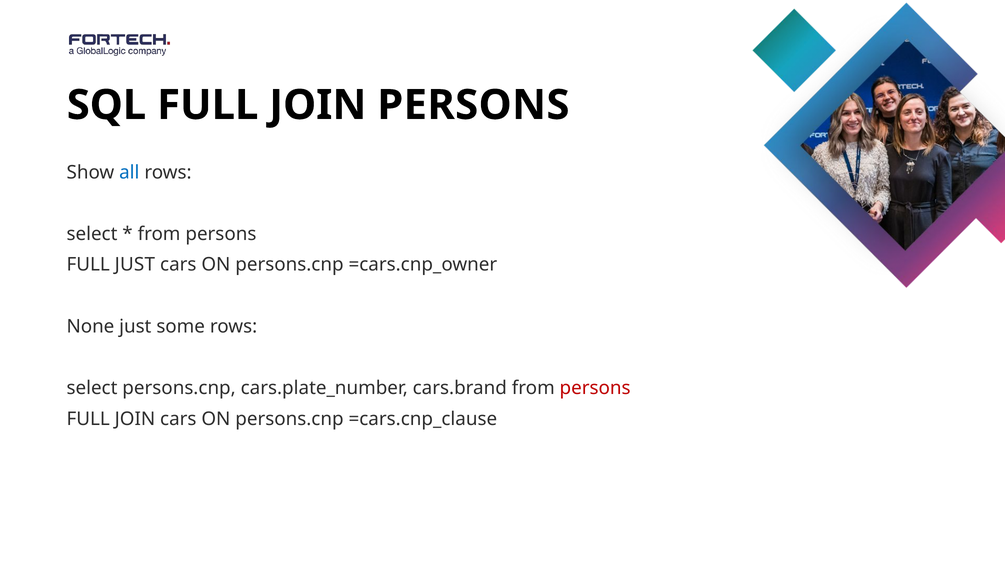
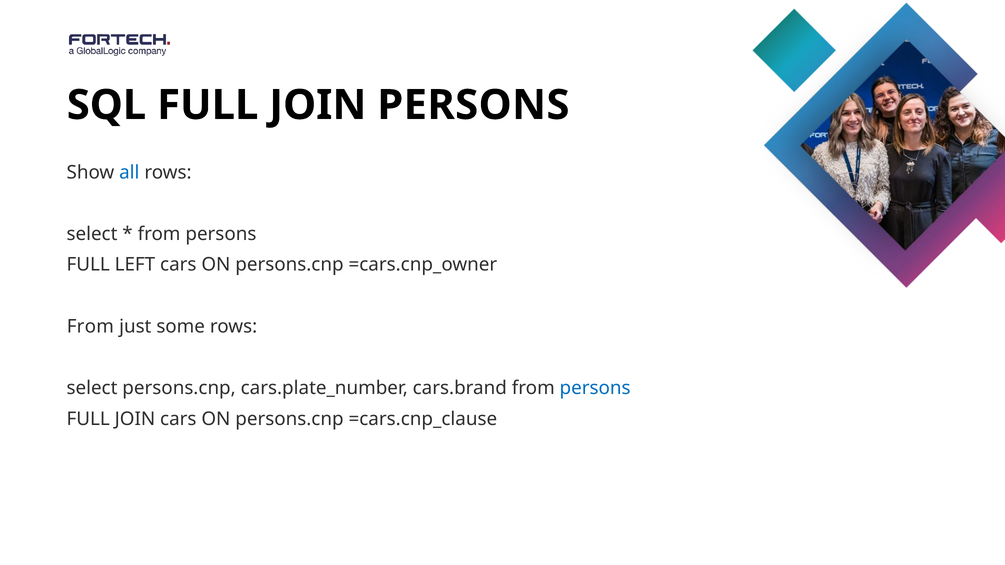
FULL JUST: JUST -> LEFT
None at (90, 327): None -> From
persons at (595, 388) colour: red -> blue
